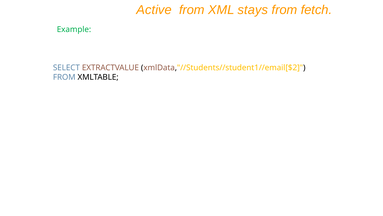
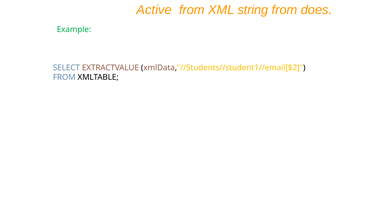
stays: stays -> string
fetch: fetch -> does
